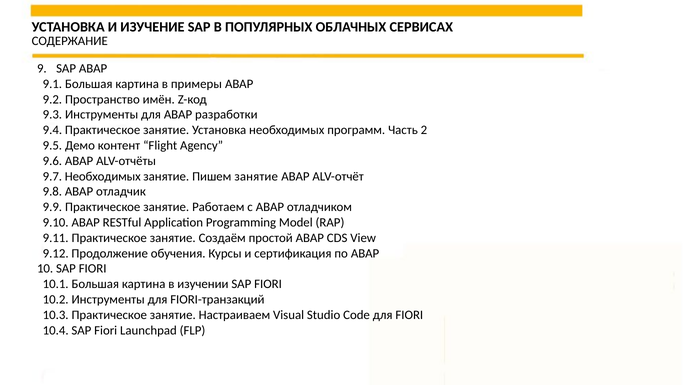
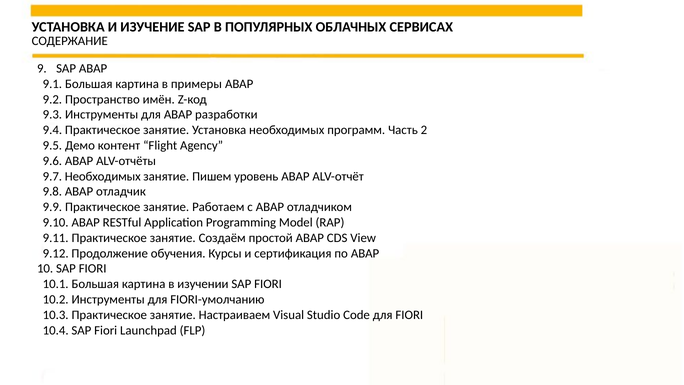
Пишем занятие: занятие -> уровень
FIORI-транзакций: FIORI-транзакций -> FIORI-умолчанию
